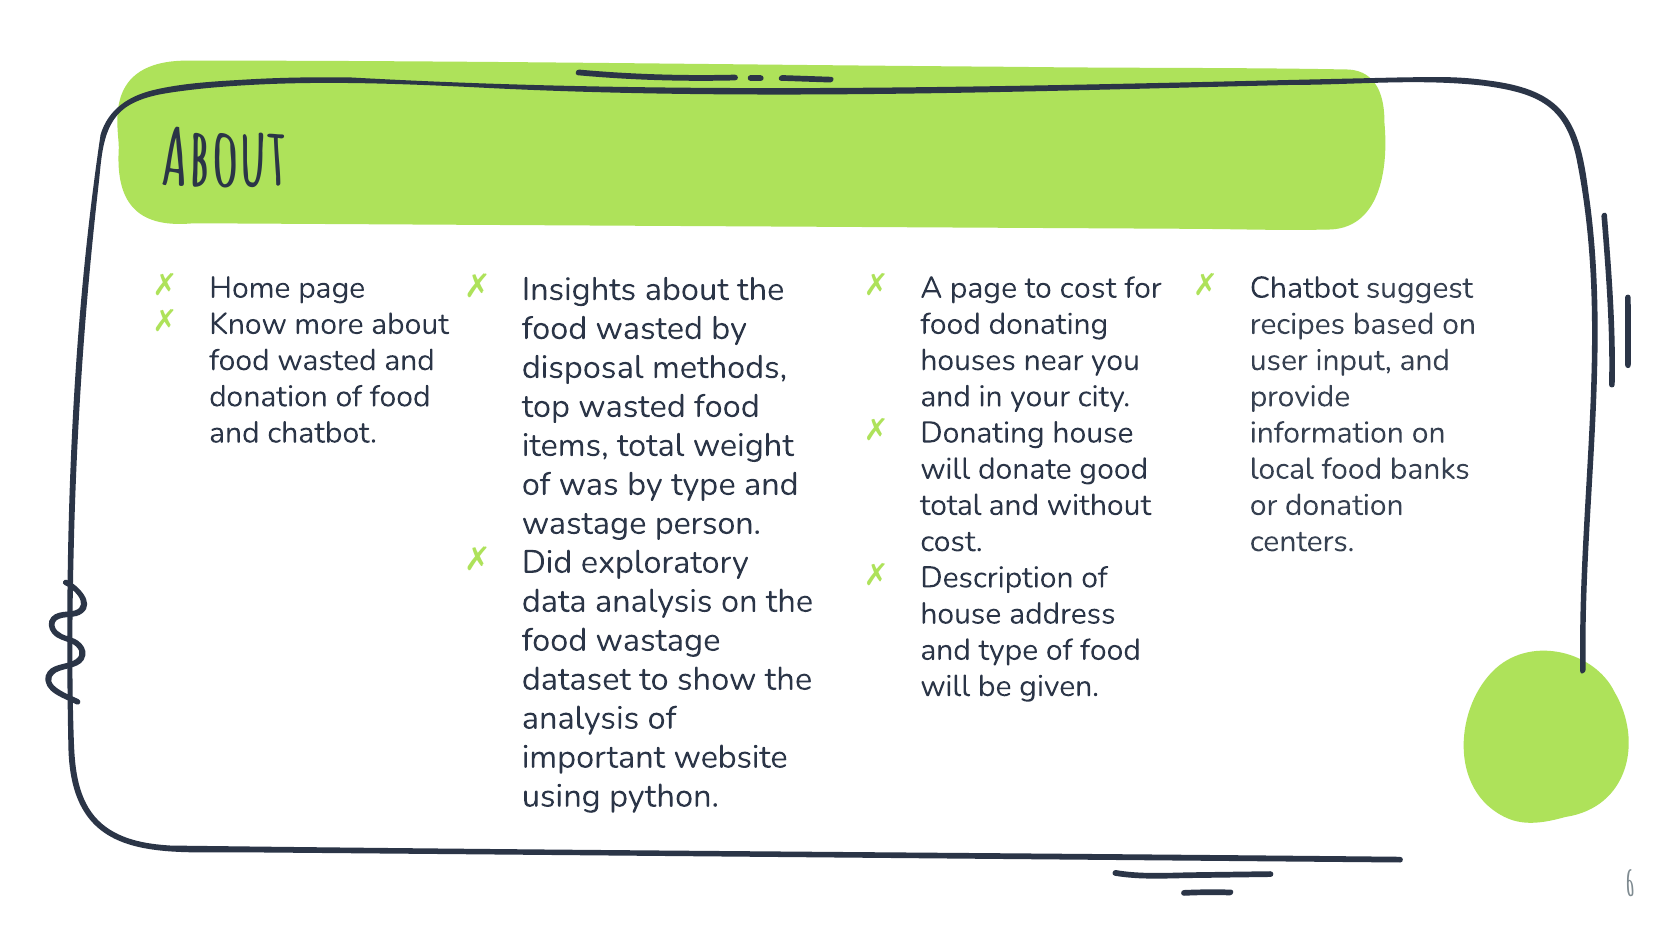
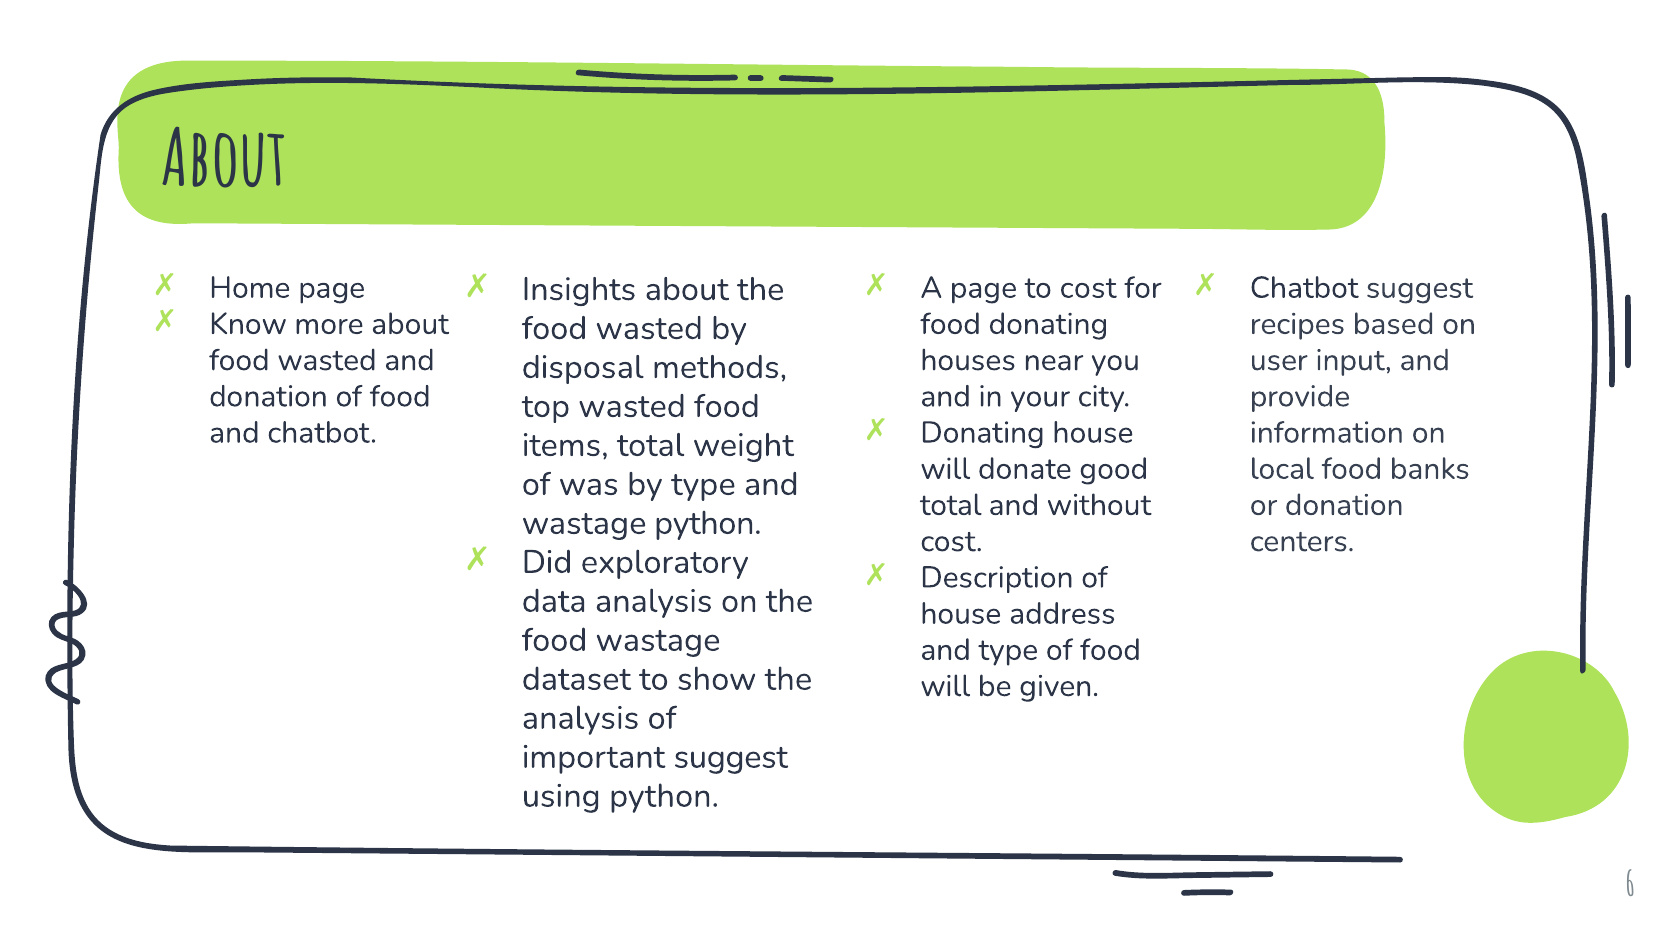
wastage person: person -> python
important website: website -> suggest
